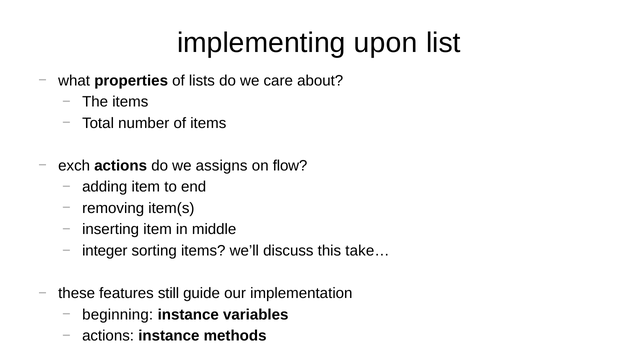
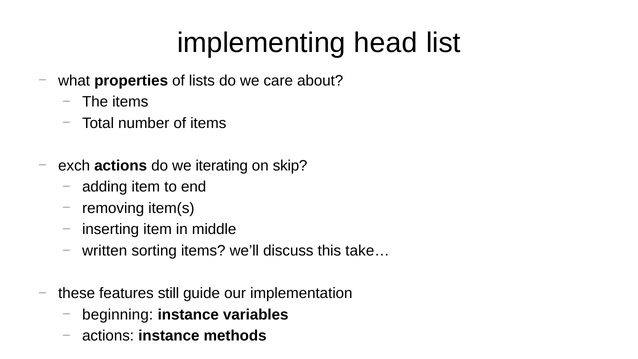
upon: upon -> head
assigns: assigns -> iterating
flow: flow -> skip
integer: integer -> written
